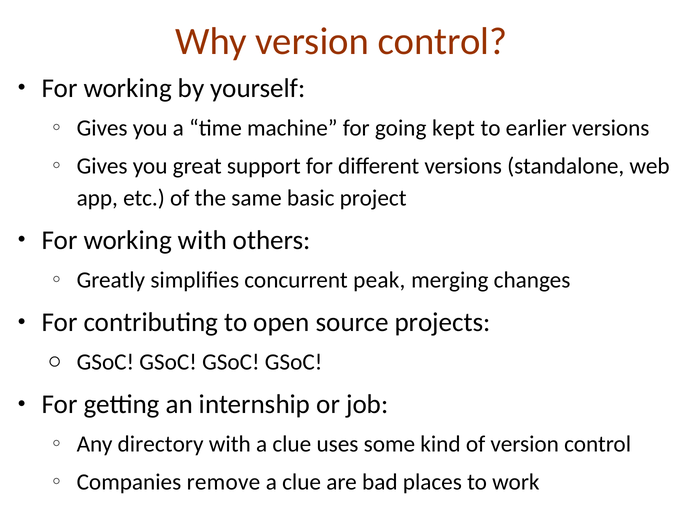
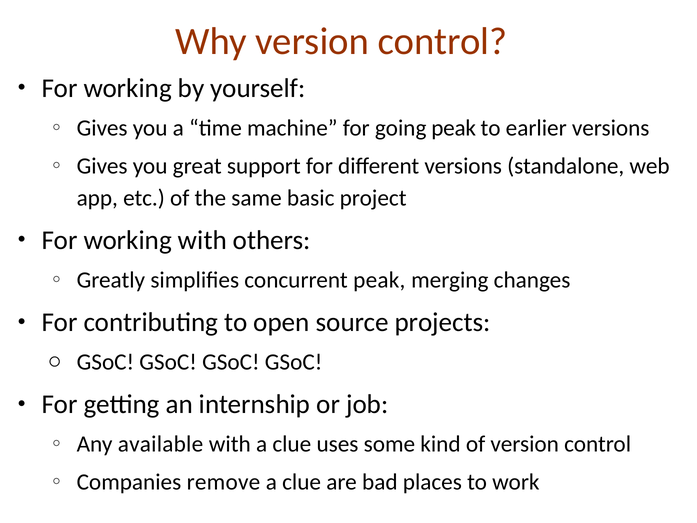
going kept: kept -> peak
directory: directory -> available
